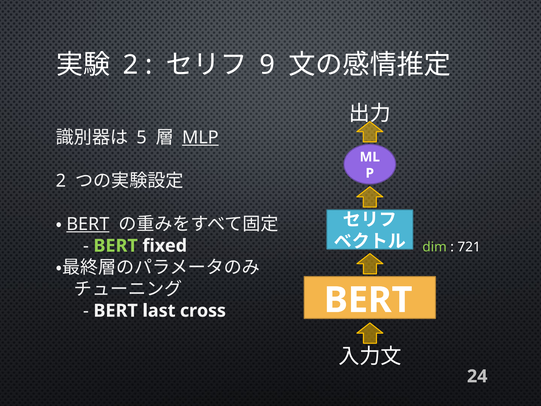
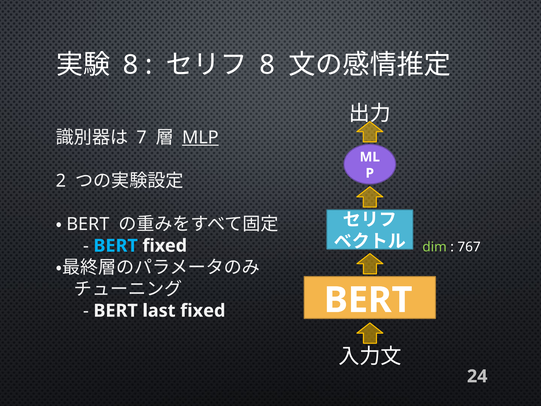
2 at (130, 65): 2 -> 8
9 at (267, 65): 9 -> 8
5: 5 -> 7
BERT at (88, 224) underline: present -> none
721: 721 -> 767
BERT at (116, 246) colour: light green -> light blue
last cross: cross -> fixed
